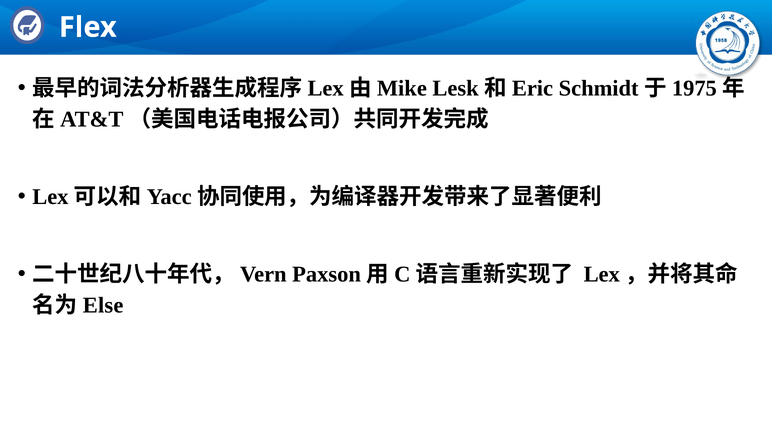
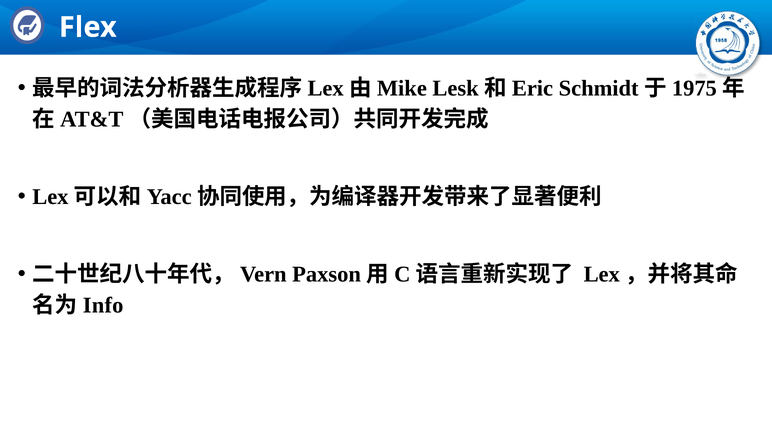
Else: Else -> Info
